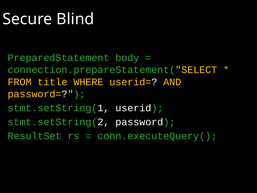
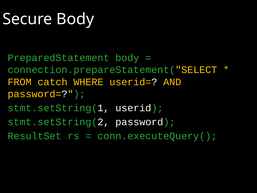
Secure Blind: Blind -> Body
title: title -> catch
